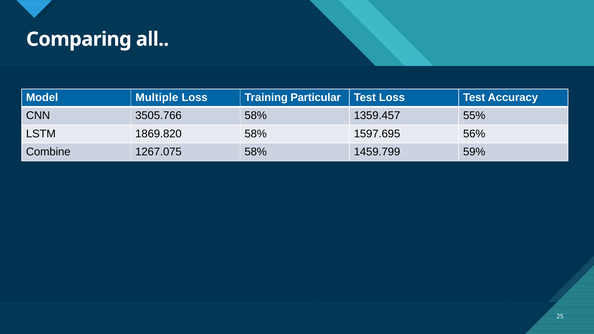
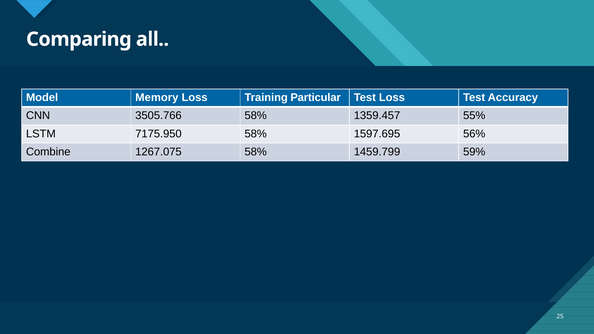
Multiple: Multiple -> Memory
1869.820: 1869.820 -> 7175.950
